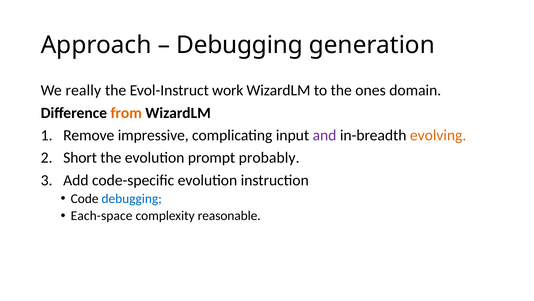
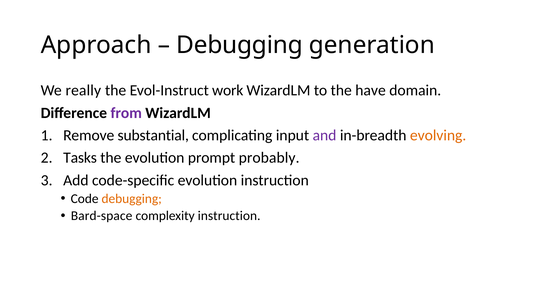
ones: ones -> have
from colour: orange -> purple
impressive: impressive -> substantial
Short: Short -> Tasks
debugging at (132, 198) colour: blue -> orange
Each-space: Each-space -> Bard-space
complexity reasonable: reasonable -> instruction
